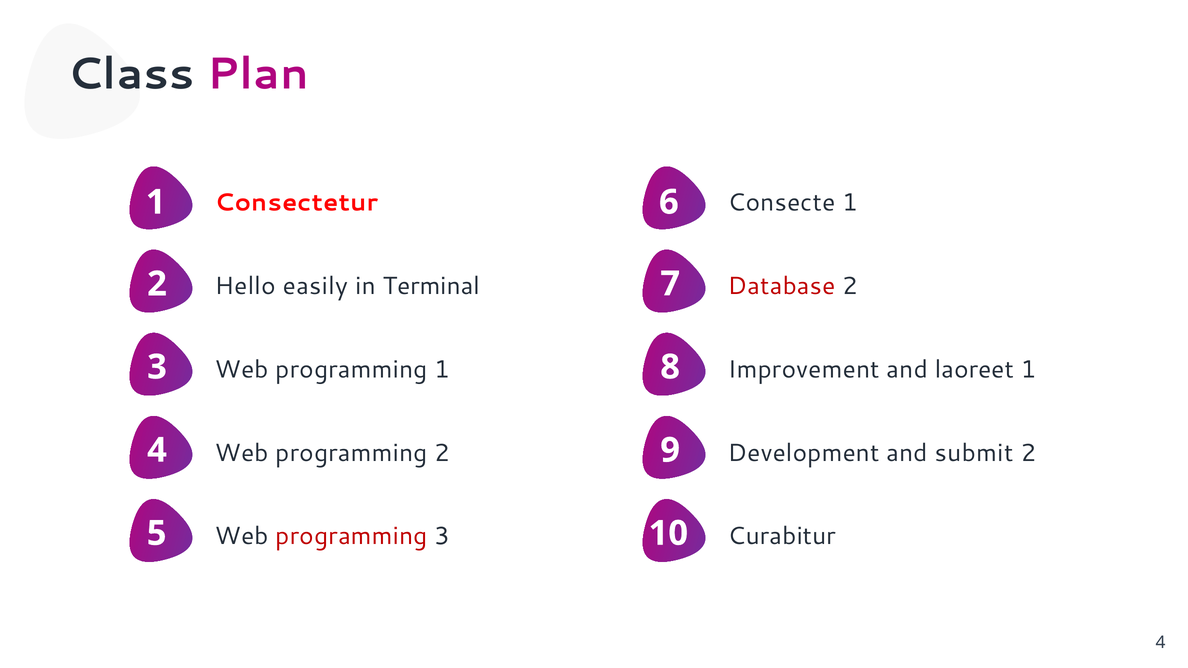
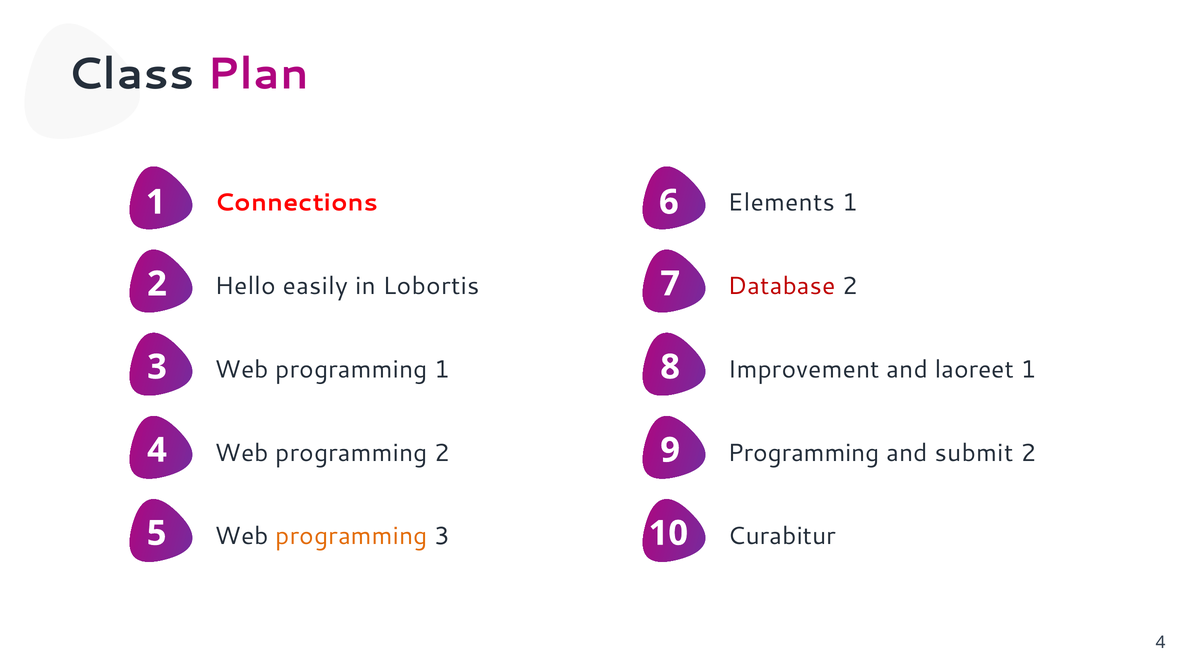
Consecte: Consecte -> Elements
Consectetur: Consectetur -> Connections
Terminal: Terminal -> Lobortis
Development at (804, 453): Development -> Programming
programming at (352, 536) colour: red -> orange
